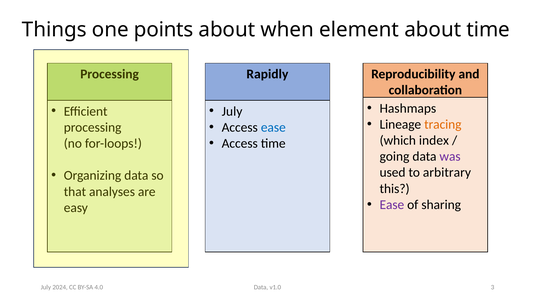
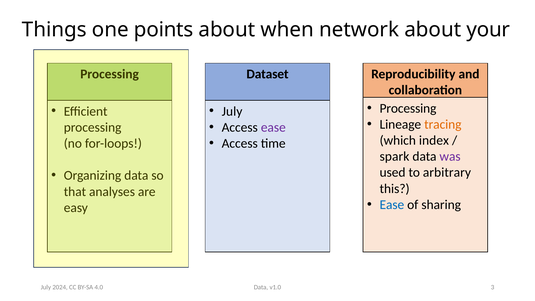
element: element -> network
about time: time -> your
Rapidly: Rapidly -> Dataset
Hashmaps at (408, 108): Hashmaps -> Processing
ease at (273, 127) colour: blue -> purple
going: going -> spark
Ease at (392, 205) colour: purple -> blue
